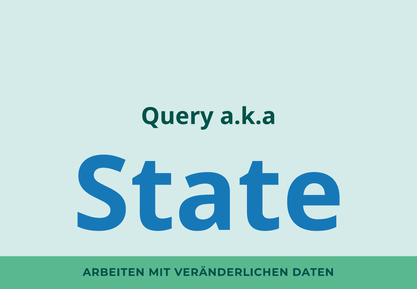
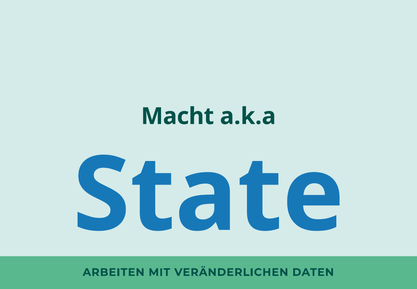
Query: Query -> Macht
